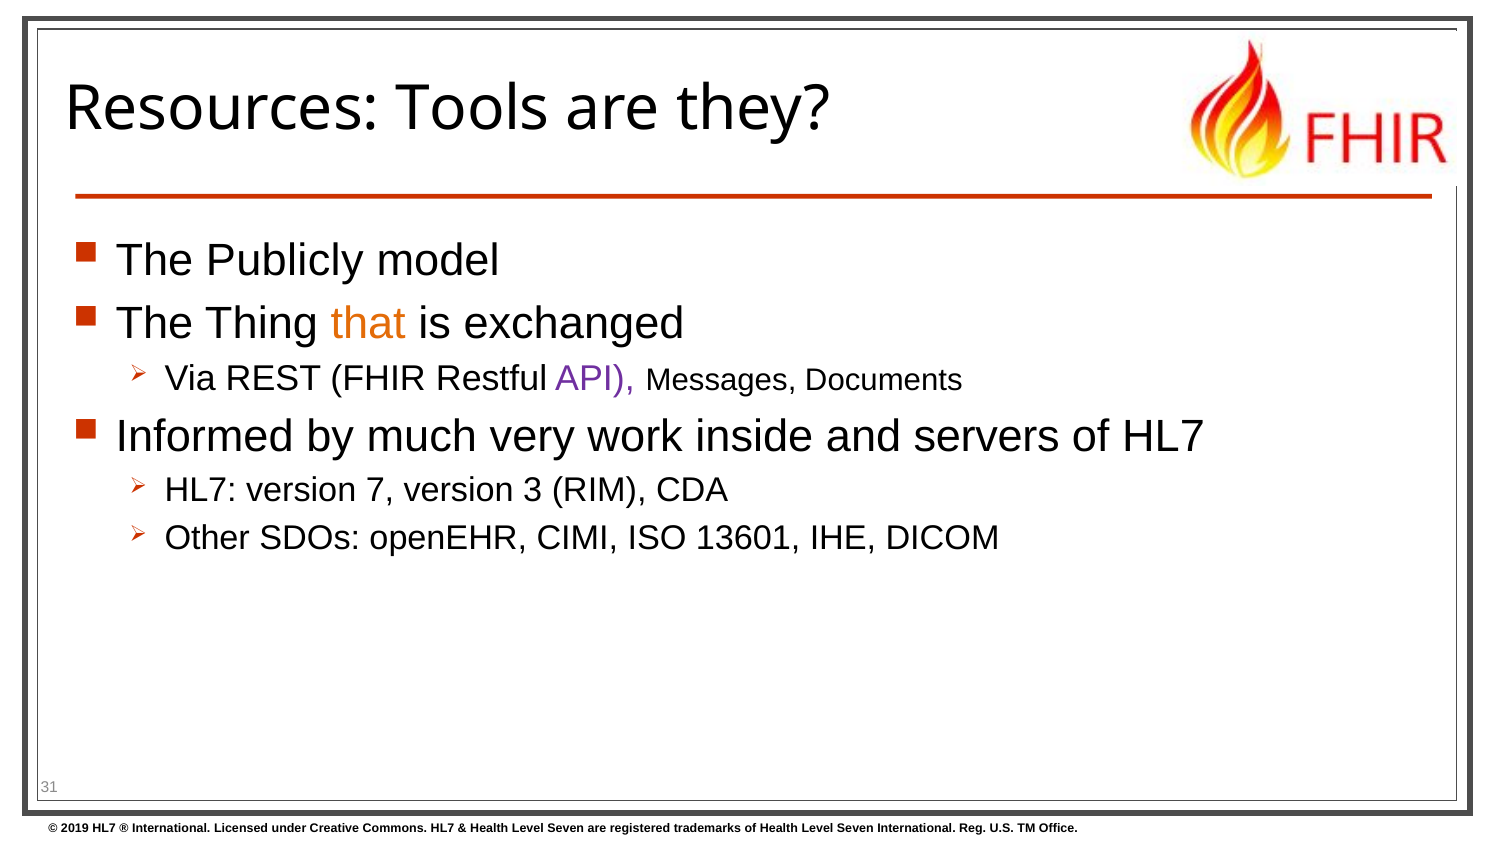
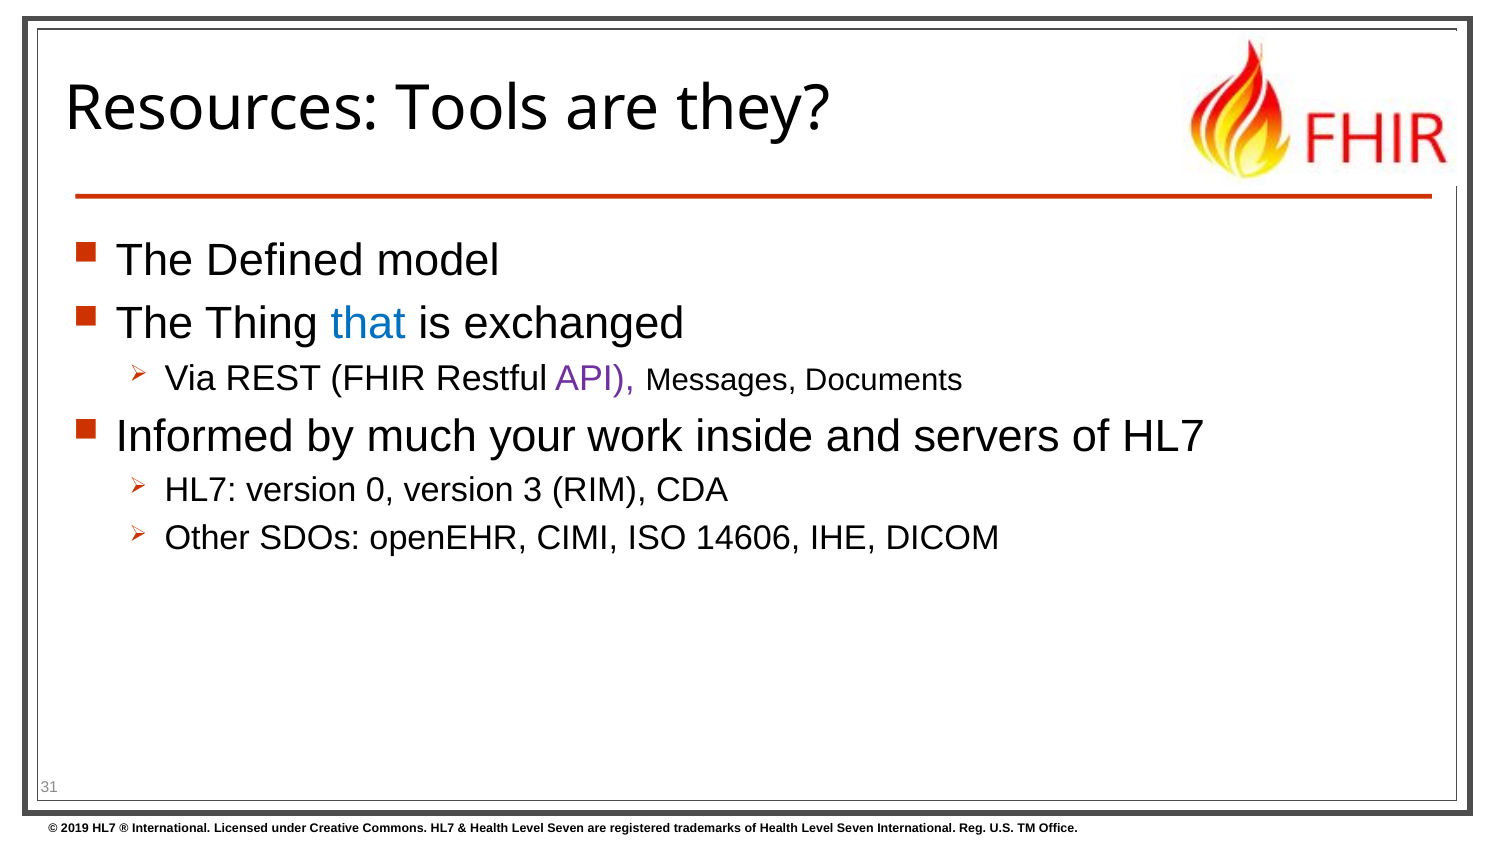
Publicly: Publicly -> Defined
that colour: orange -> blue
very: very -> your
7: 7 -> 0
13601: 13601 -> 14606
